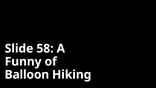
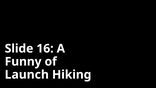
58: 58 -> 16
Balloon: Balloon -> Launch
